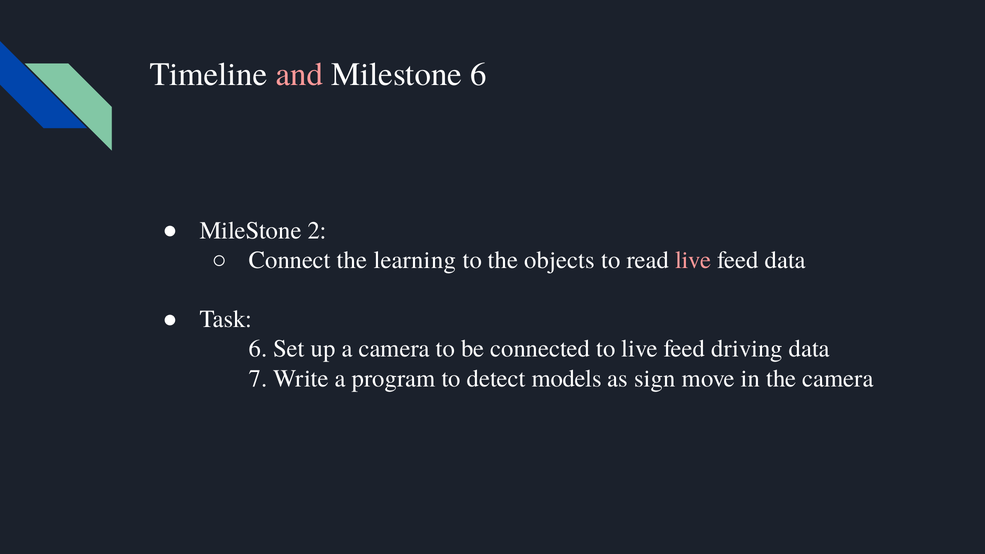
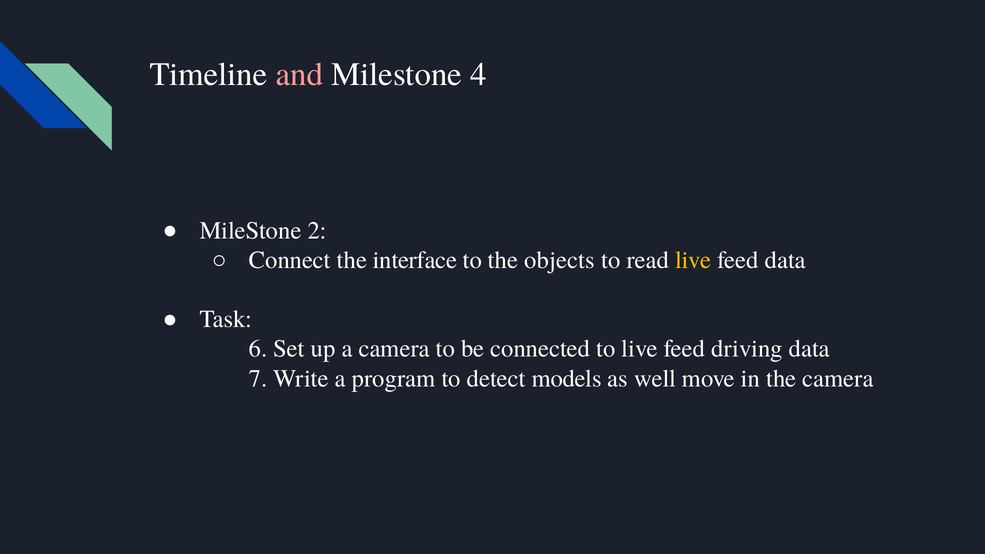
Milestone 6: 6 -> 4
learning: learning -> interface
live at (693, 260) colour: pink -> yellow
sign: sign -> well
